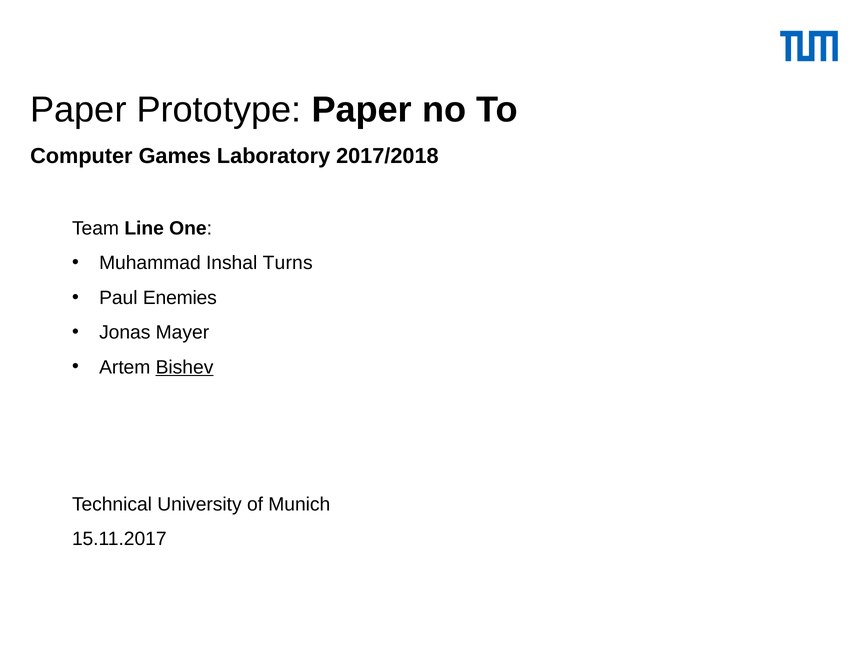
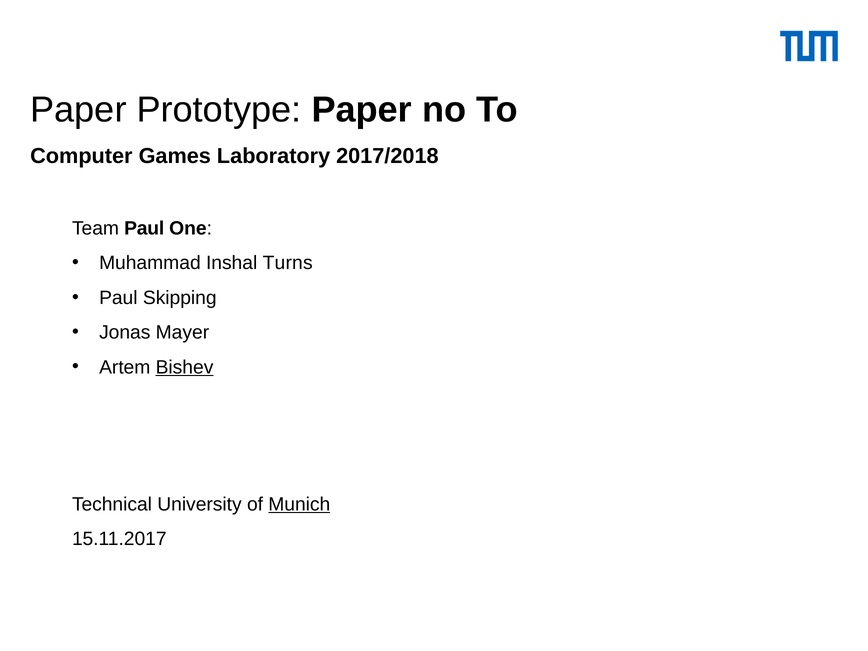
Team Line: Line -> Paul
Enemies: Enemies -> Skipping
Munich underline: none -> present
